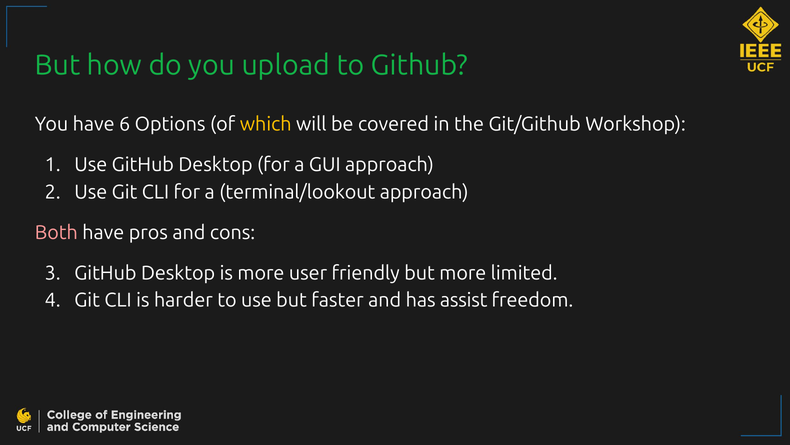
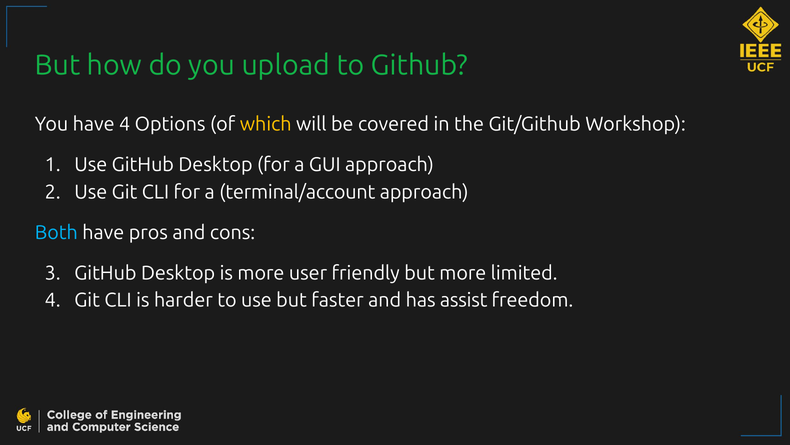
have 6: 6 -> 4
terminal/lookout: terminal/lookout -> terminal/account
Both colour: pink -> light blue
